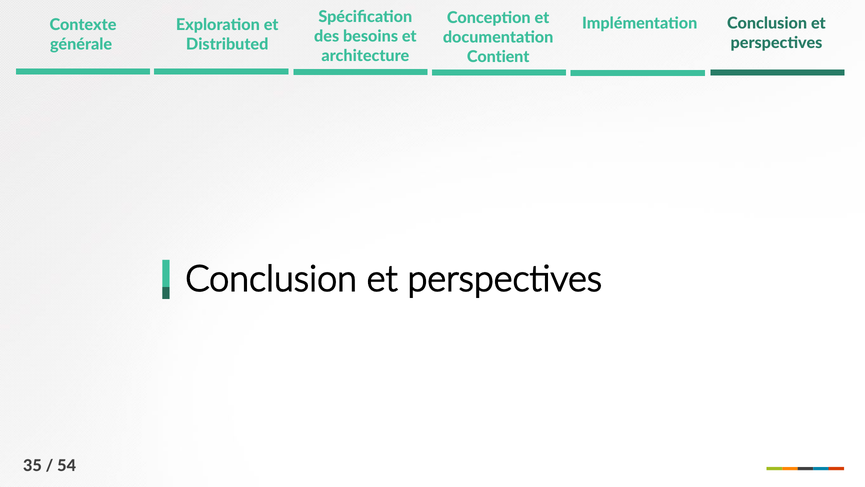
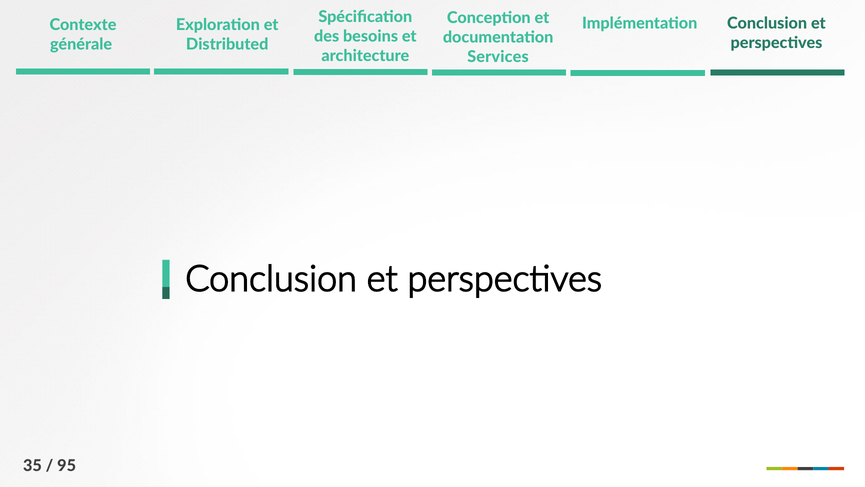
Contient: Contient -> Services
54: 54 -> 95
